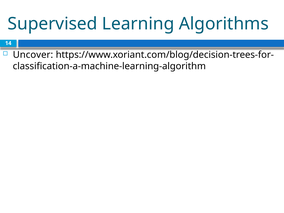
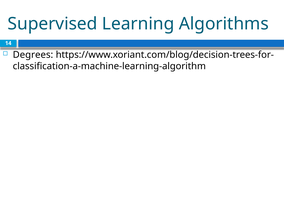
Uncover: Uncover -> Degrees
